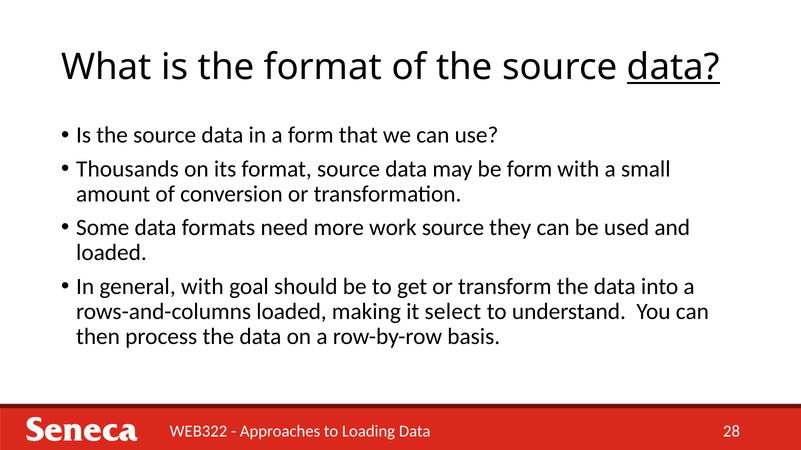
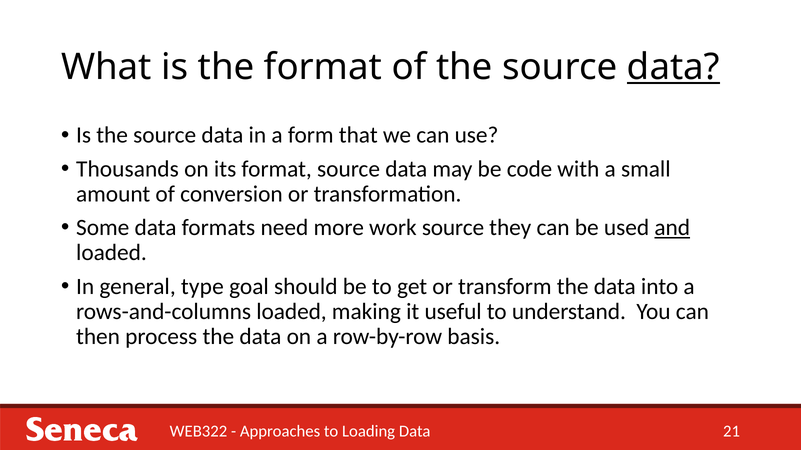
be form: form -> code
and underline: none -> present
general with: with -> type
select: select -> useful
28: 28 -> 21
